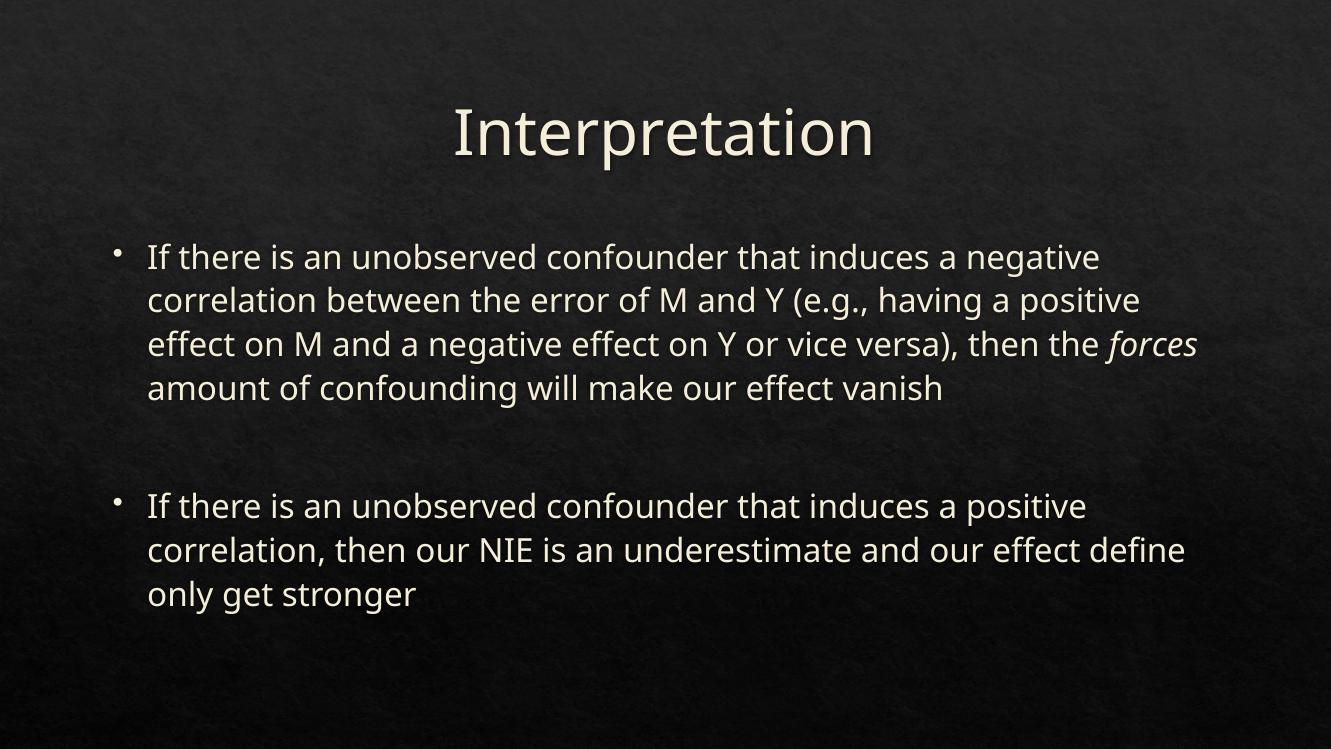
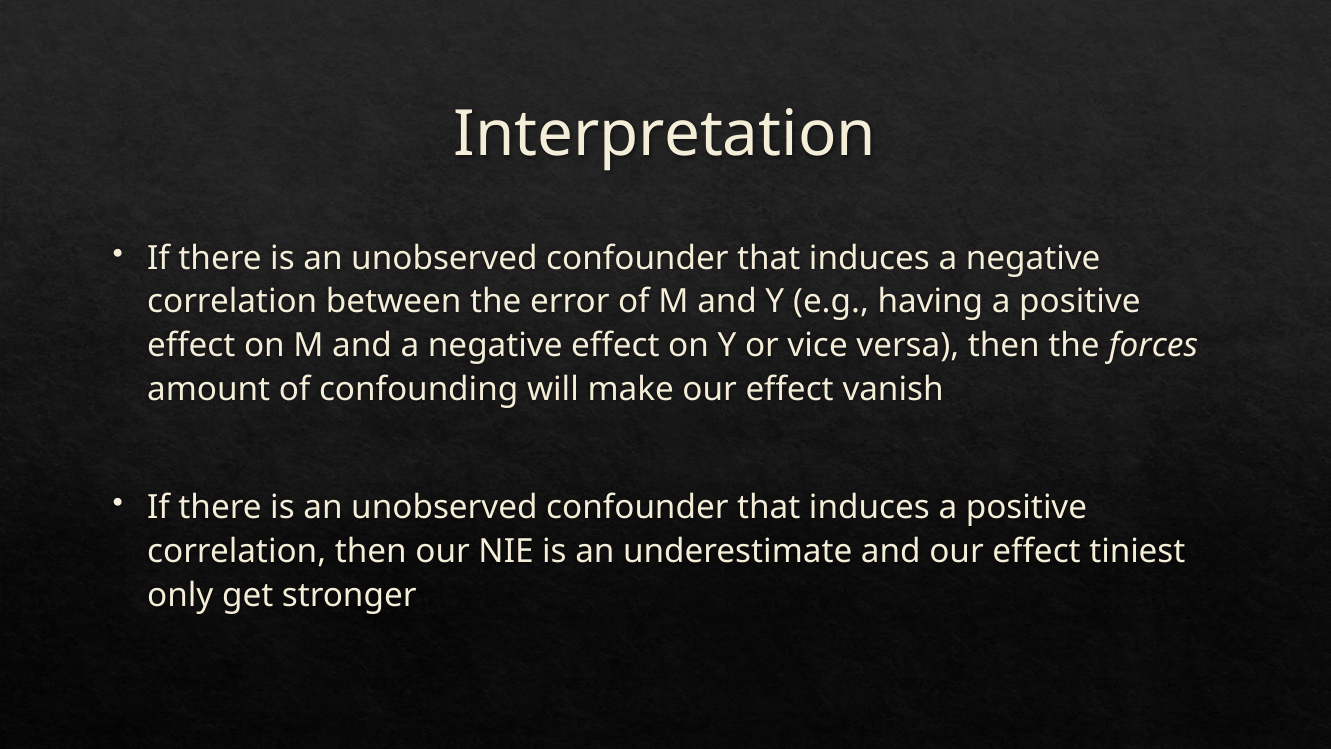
define: define -> tiniest
